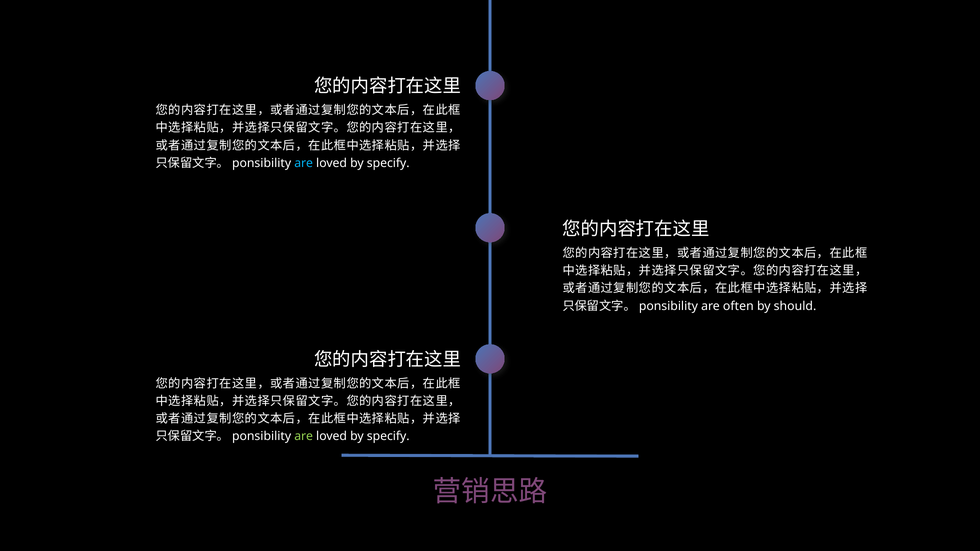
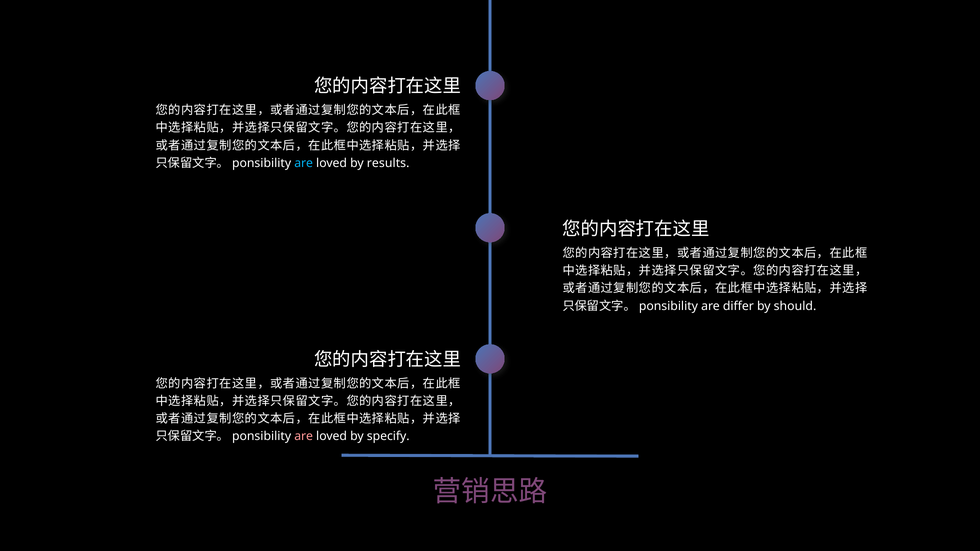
specify at (388, 163): specify -> results
often: often -> differ
are at (304, 437) colour: light green -> pink
